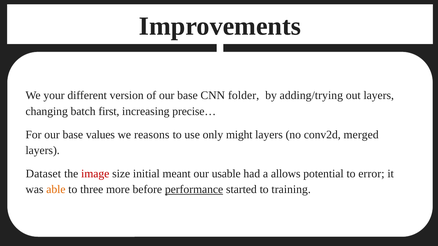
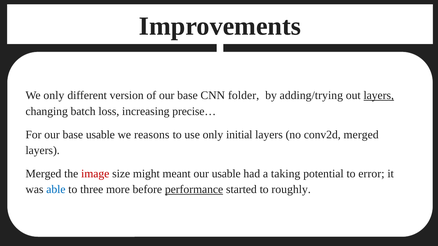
We your: your -> only
layers at (379, 96) underline: none -> present
first: first -> loss
base values: values -> usable
might: might -> initial
Dataset at (43, 174): Dataset -> Merged
initial: initial -> might
allows: allows -> taking
able colour: orange -> blue
training: training -> roughly
